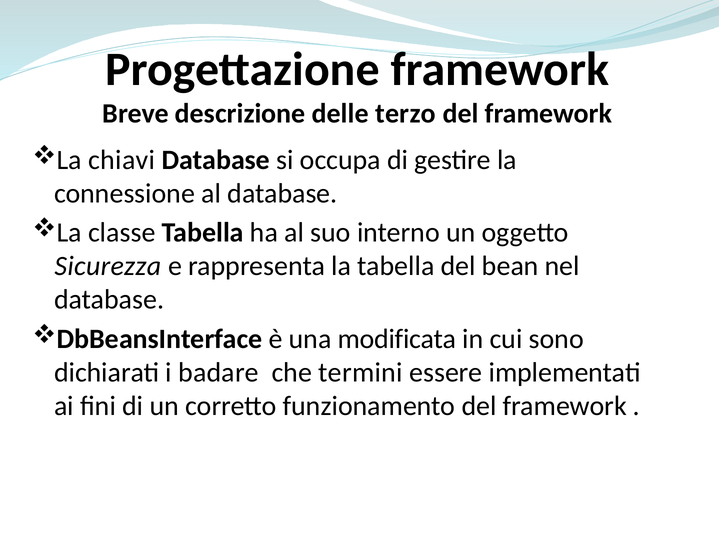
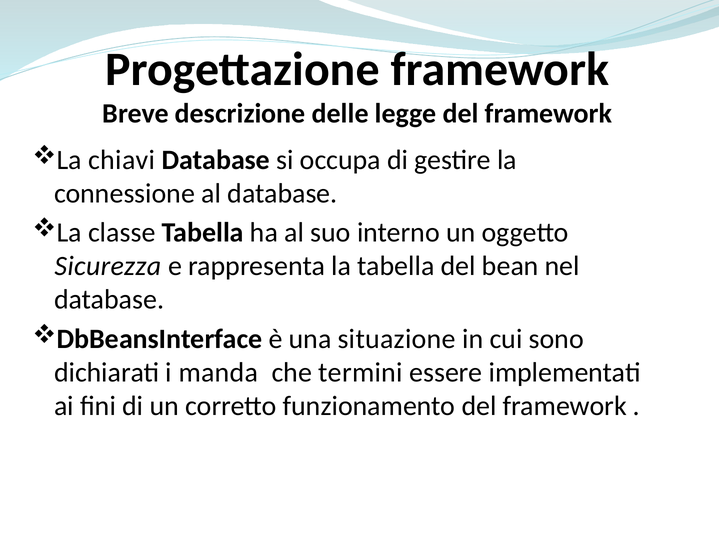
terzo: terzo -> legge
modificata: modificata -> situazione
badare: badare -> manda
